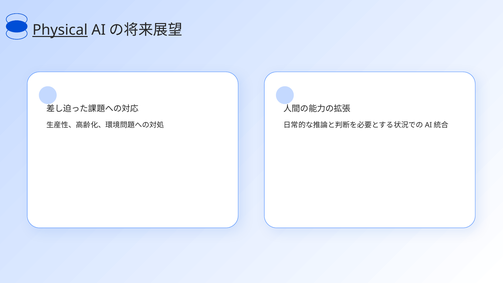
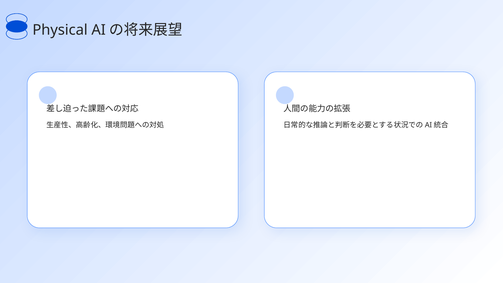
Physical underline: present -> none
